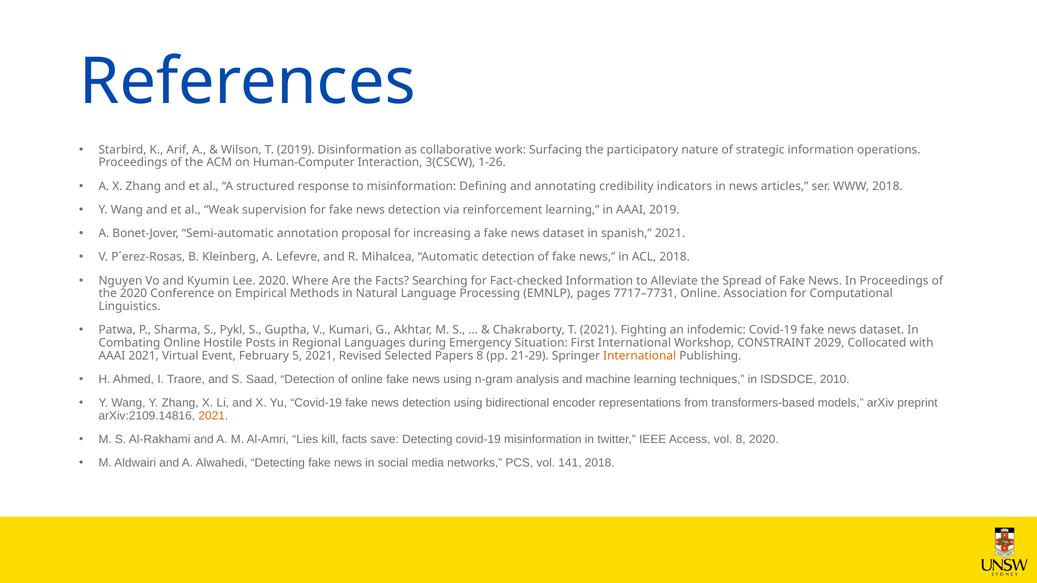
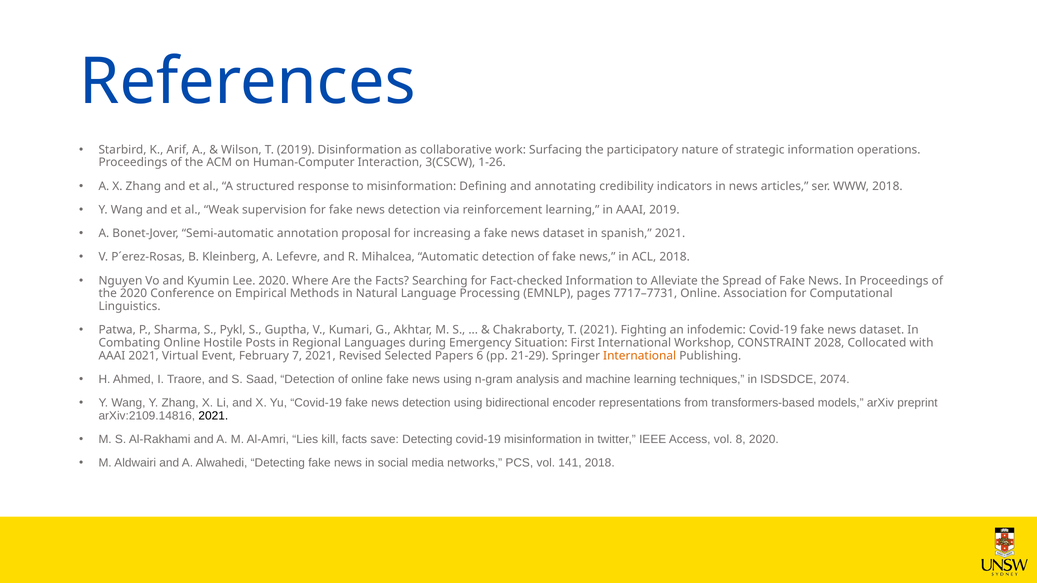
2029: 2029 -> 2028
5: 5 -> 7
Papers 8: 8 -> 6
2010: 2010 -> 2074
2021 at (213, 416) colour: orange -> black
